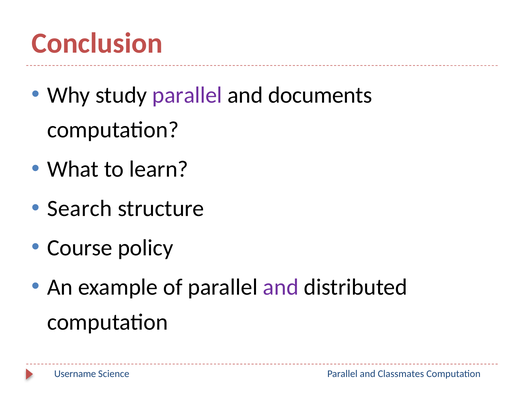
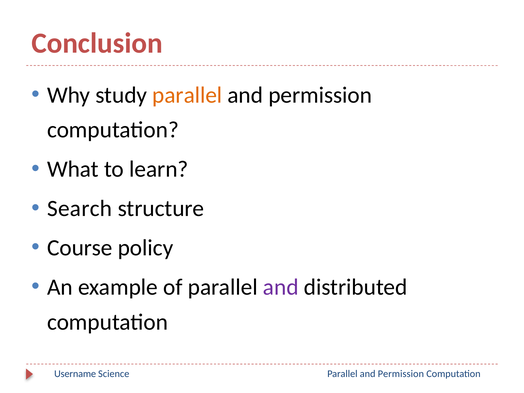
parallel at (187, 95) colour: purple -> orange
documents at (320, 95): documents -> permission
Classmates at (401, 374): Classmates -> Permission
